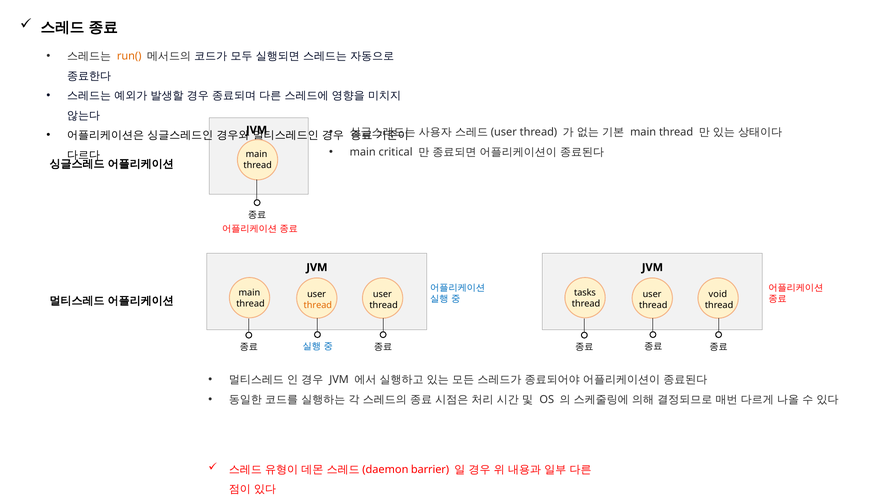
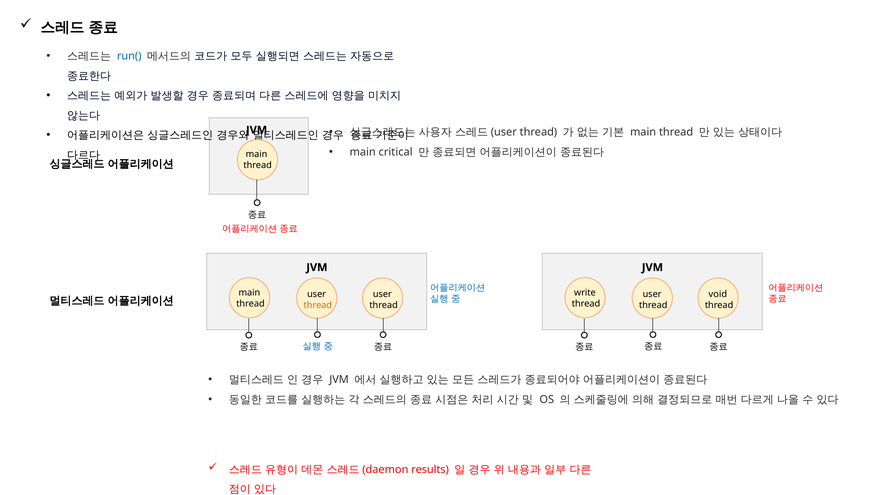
run( colour: orange -> blue
tasks: tasks -> write
barrier: barrier -> results
